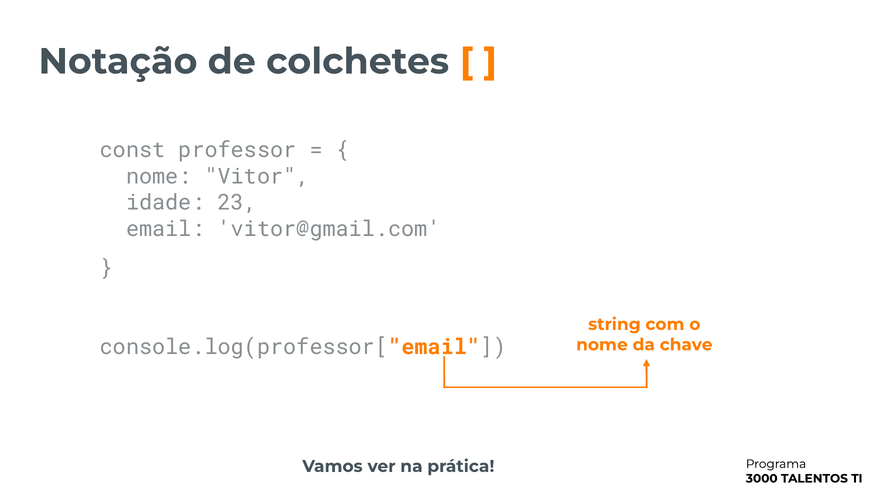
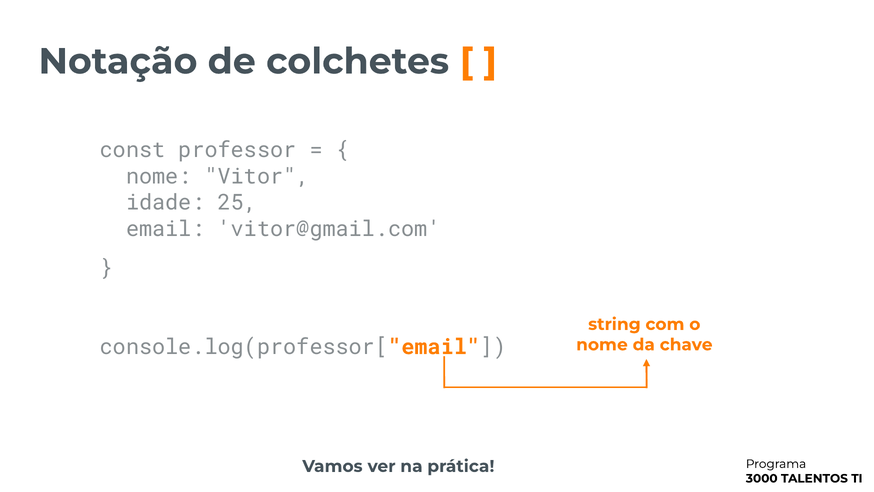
23: 23 -> 25
